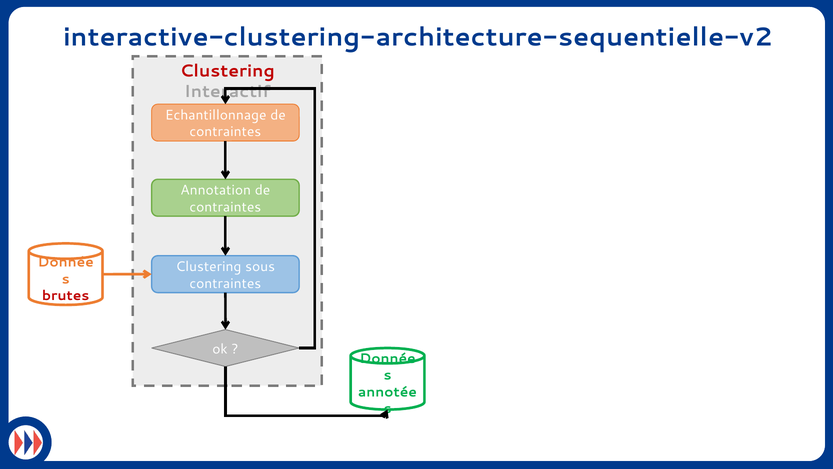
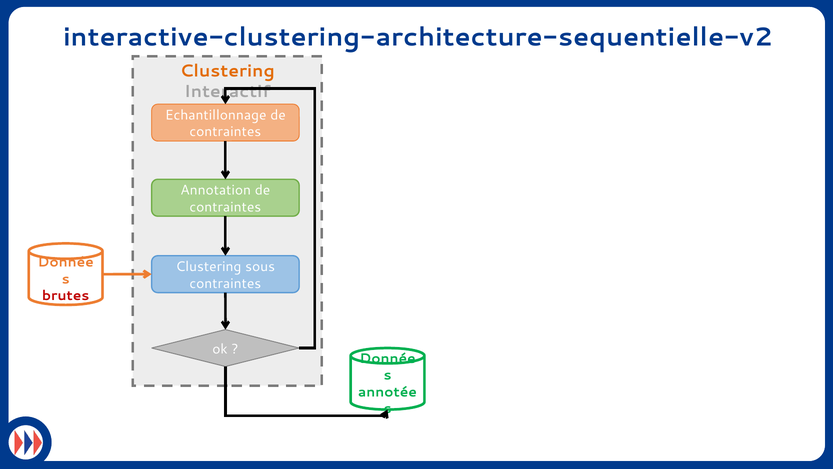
Clustering at (227, 71) colour: red -> orange
